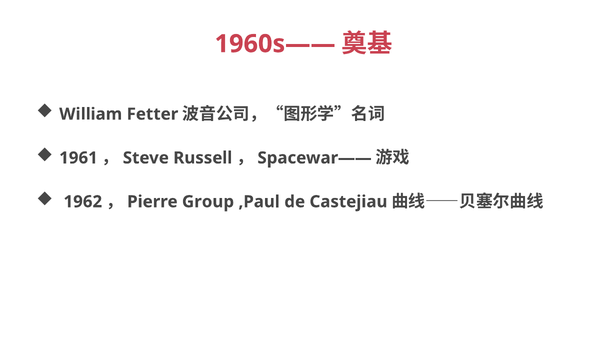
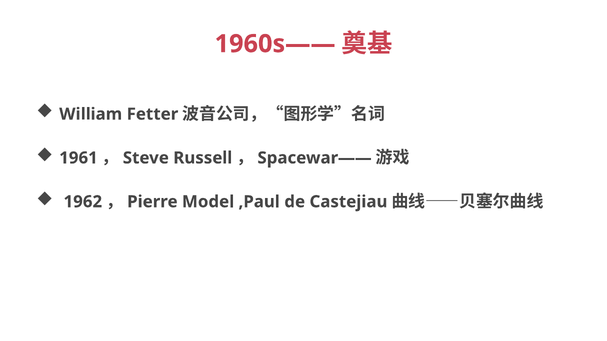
Group: Group -> Model
